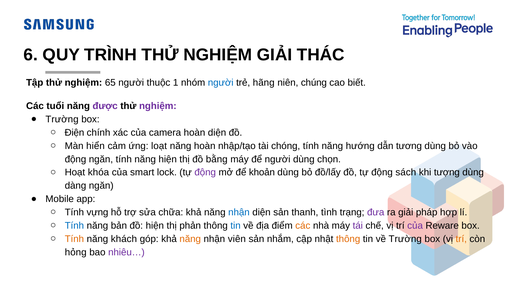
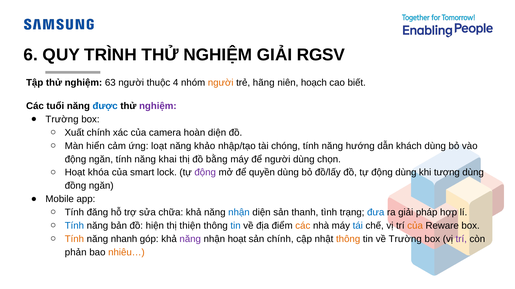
THÁC: THÁC -> RGSV
65: 65 -> 63
1: 1 -> 4
người at (221, 83) colour: blue -> orange
chúng: chúng -> hoạch
được colour: purple -> blue
Điện: Điện -> Xuất
năng hoàn: hoàn -> khảo
tương: tương -> khách
năng hiện: hiện -> khai
khoản: khoản -> quyền
động sách: sách -> dùng
dàng: dàng -> đồng
vựng: vựng -> đăng
đưa colour: purple -> blue
phản: phản -> thiện
tái colour: purple -> blue
của at (415, 226) colour: purple -> orange
khách: khách -> nhanh
năng at (190, 239) colour: orange -> purple
nhận viên: viên -> hoạt
sản nhắm: nhắm -> chính
trí at (461, 239) colour: orange -> purple
hỏng: hỏng -> phản
nhiêu… colour: purple -> orange
